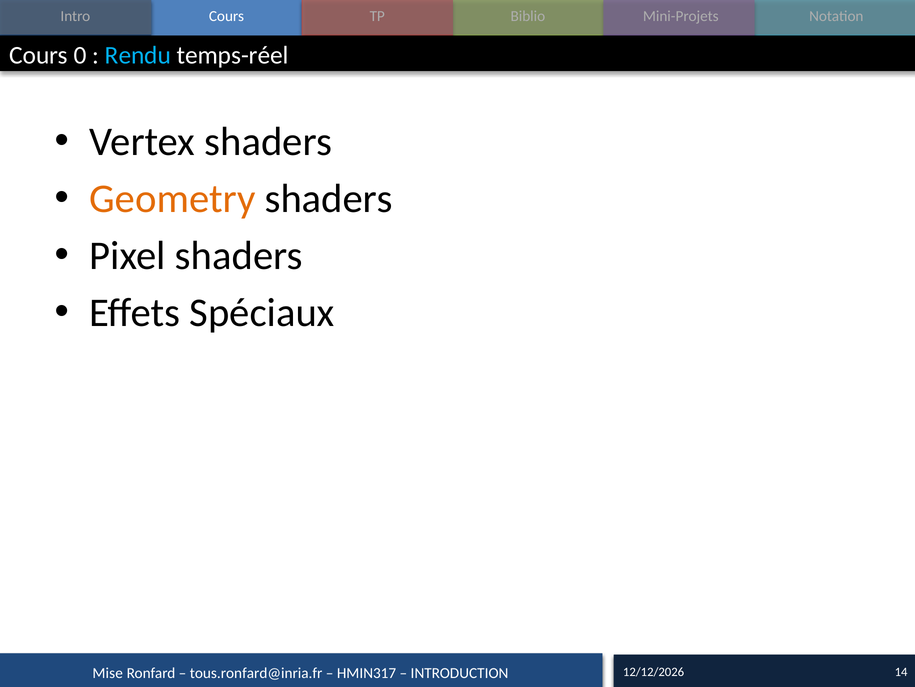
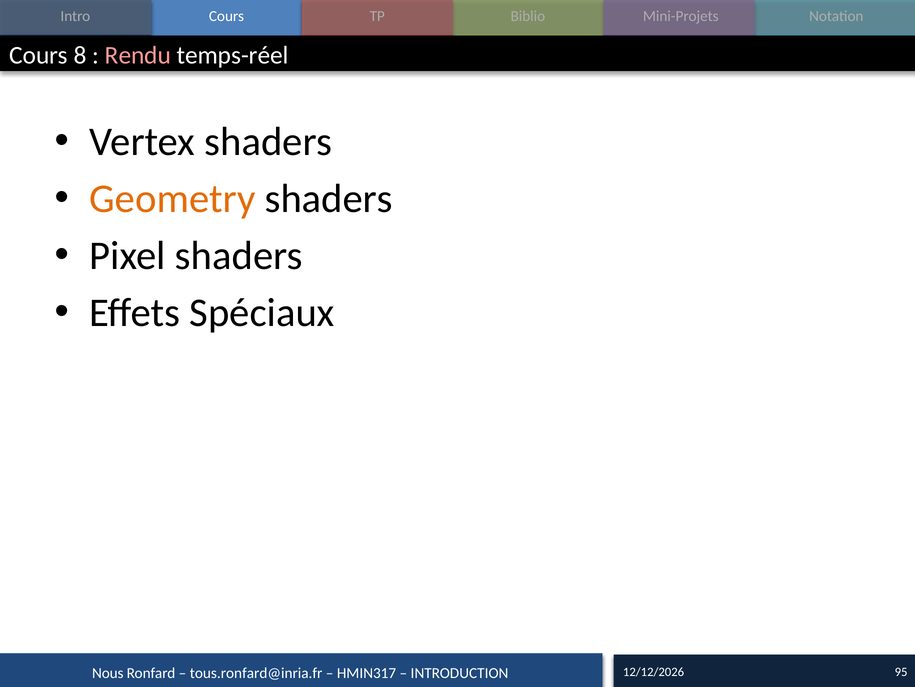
0: 0 -> 8
Rendu colour: light blue -> pink
Mise: Mise -> Nous
14: 14 -> 95
